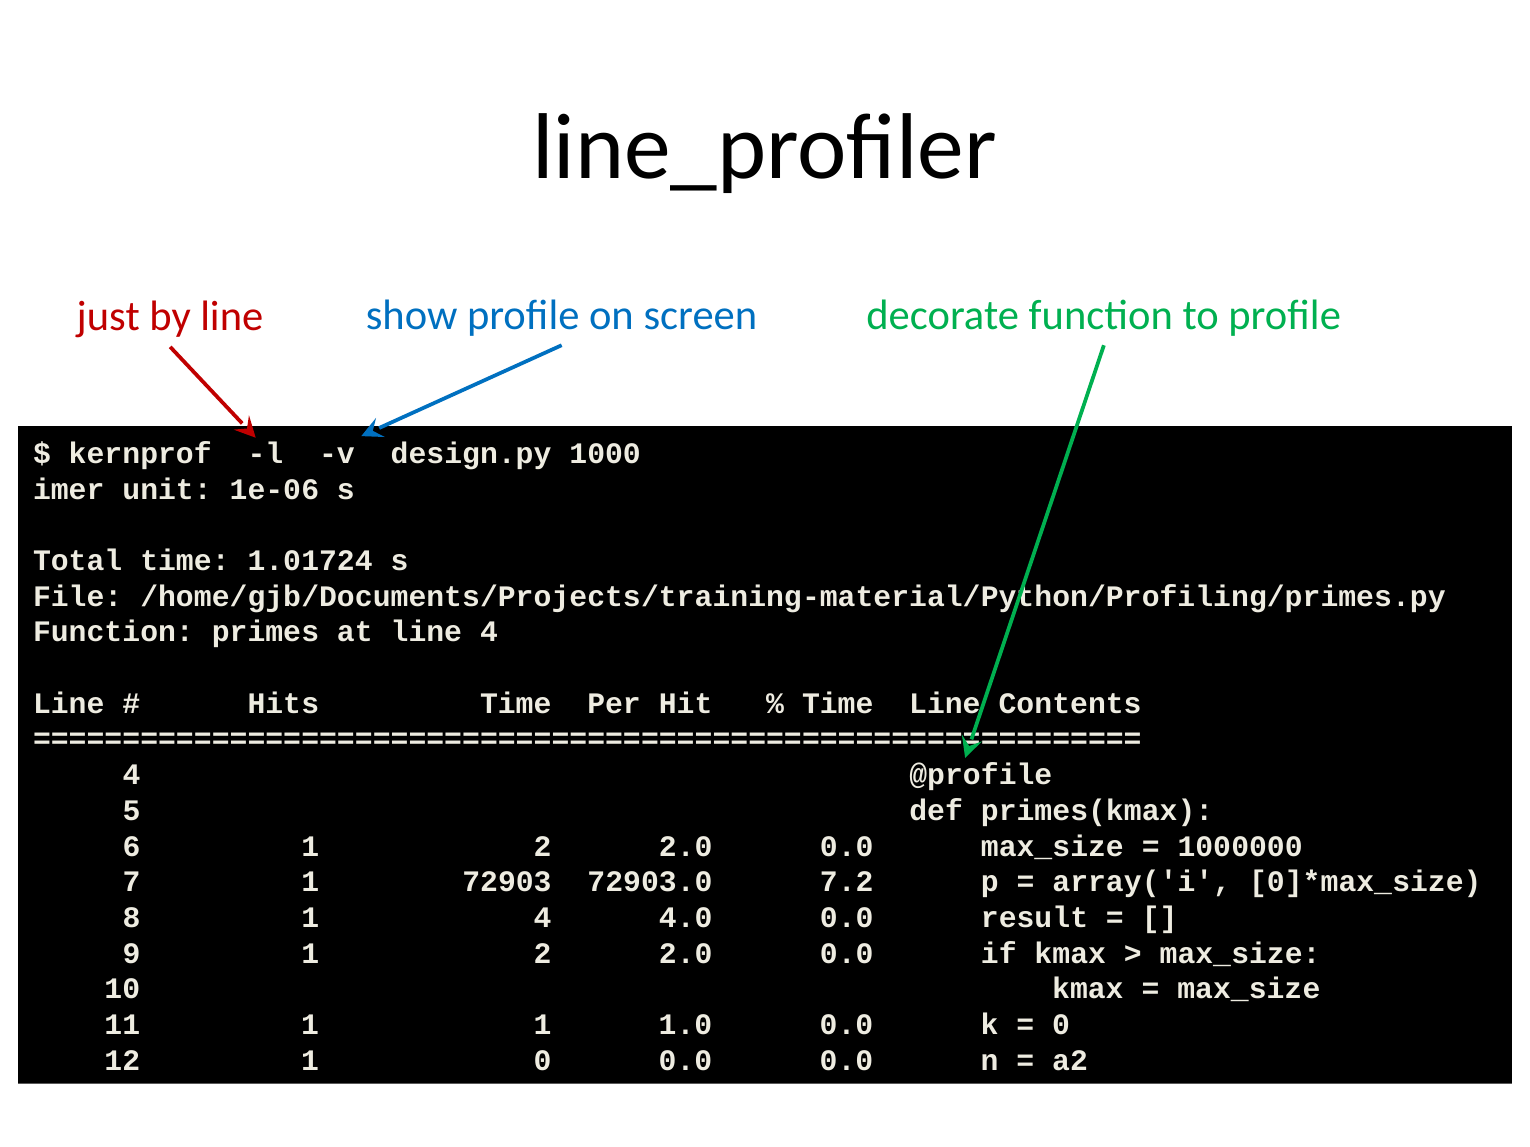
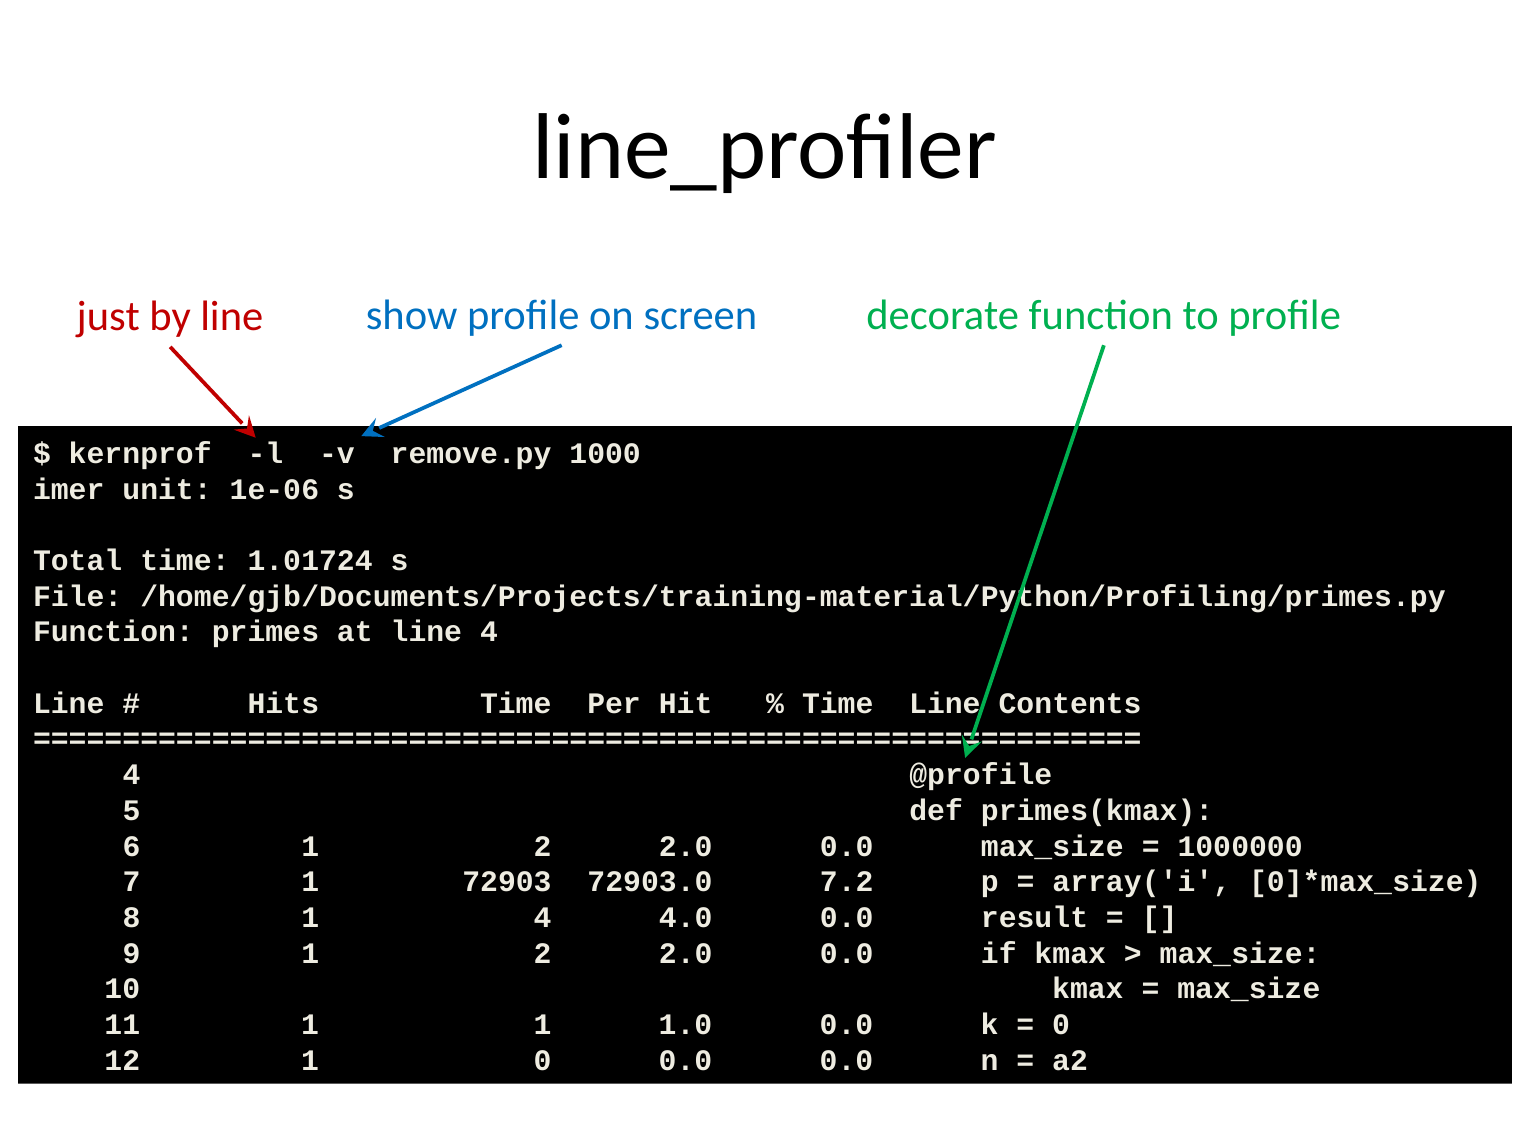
design.py: design.py -> remove.py
